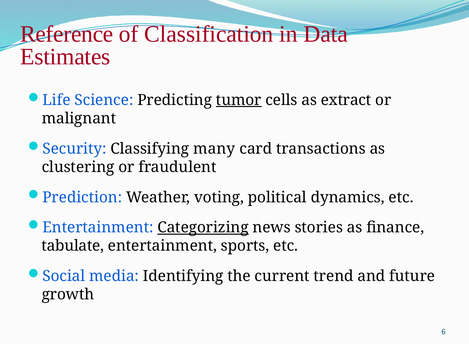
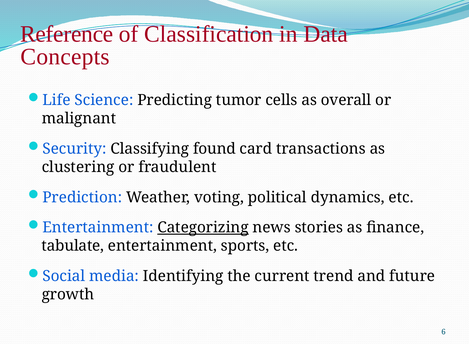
Estimates: Estimates -> Concepts
tumor underline: present -> none
extract: extract -> overall
many: many -> found
